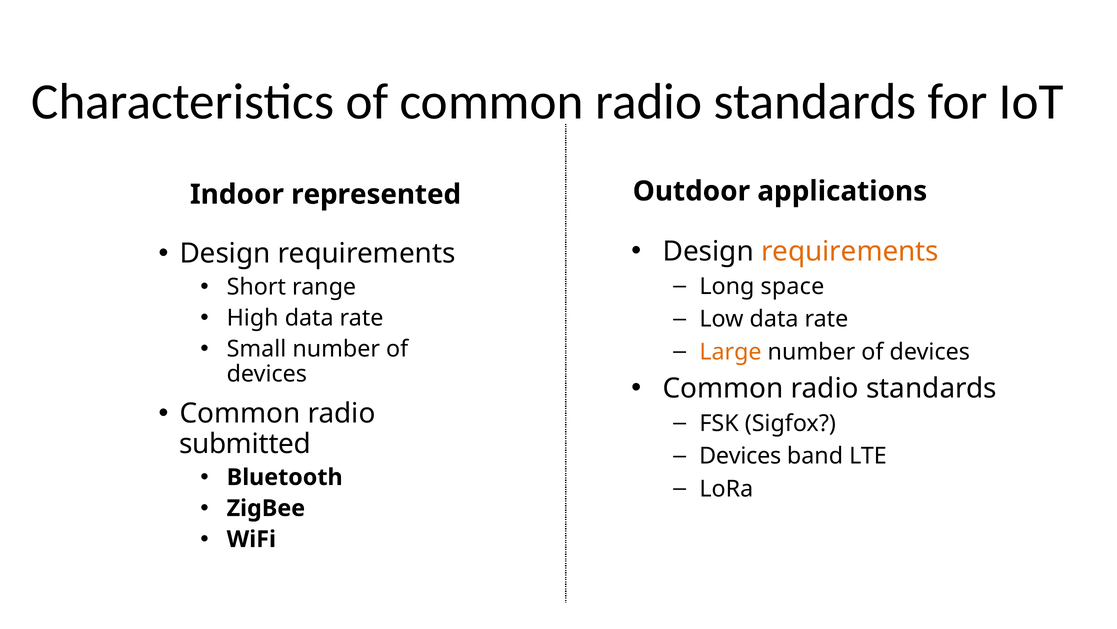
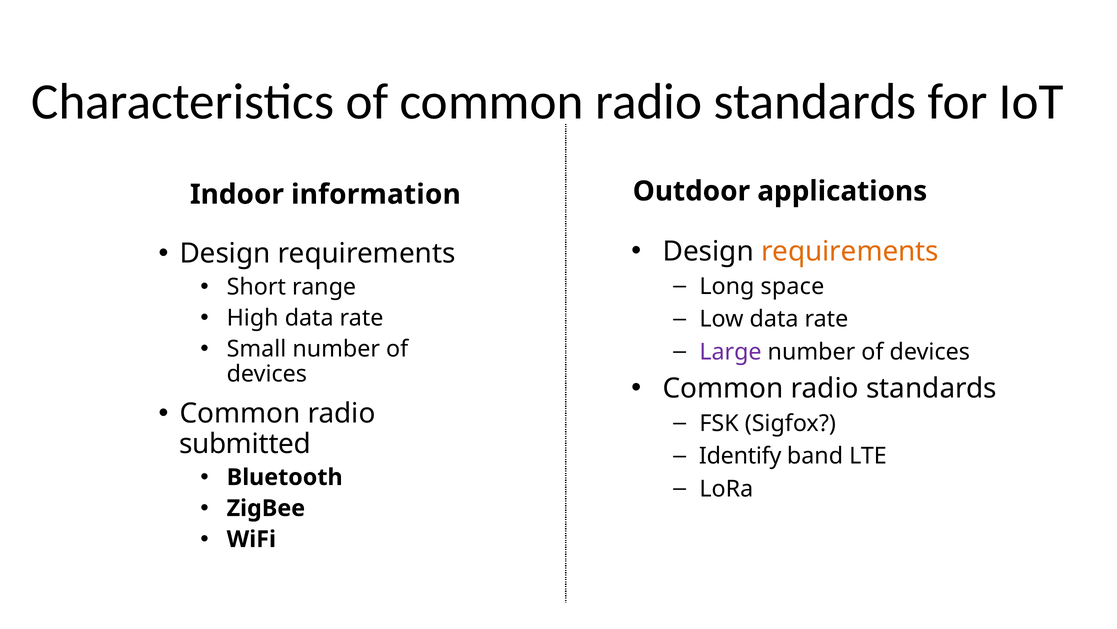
represented: represented -> information
Large colour: orange -> purple
Devices at (740, 456): Devices -> Identify
